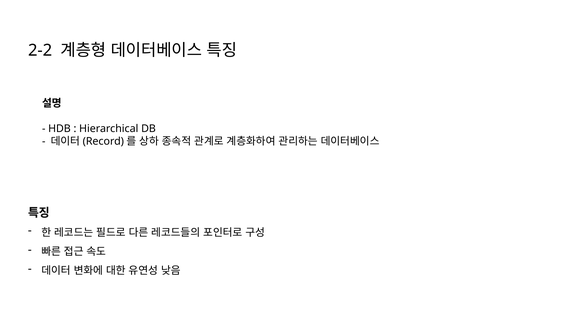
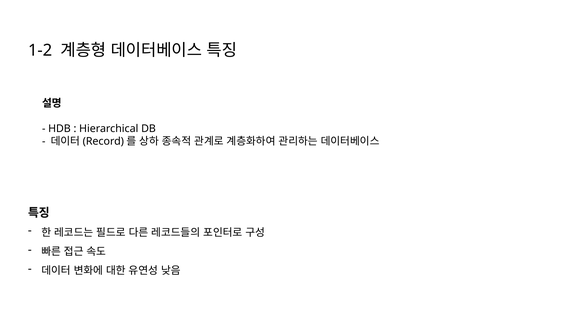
2-2: 2-2 -> 1-2
